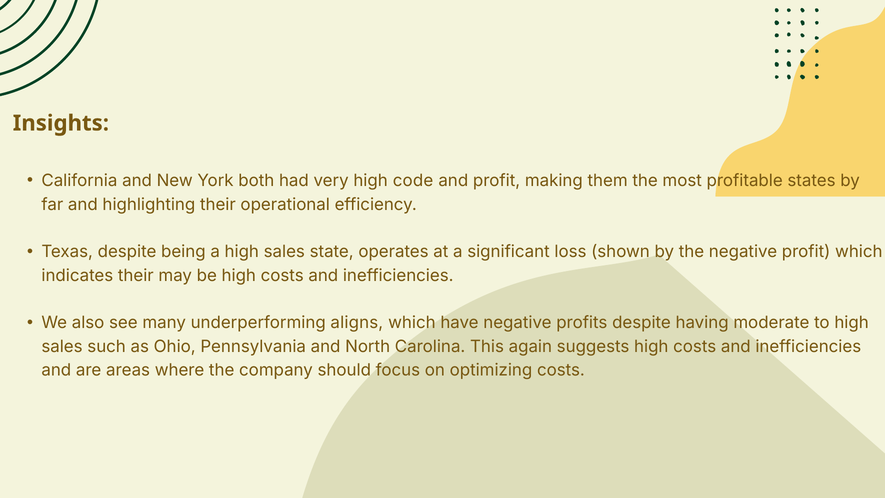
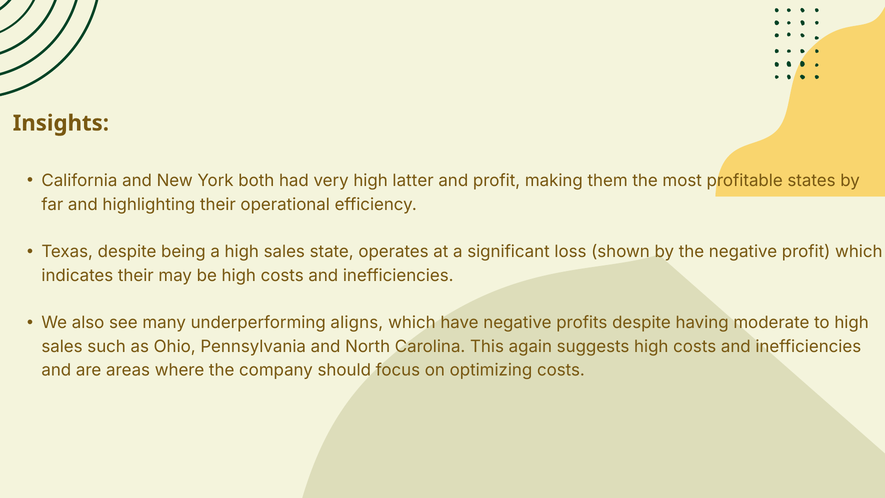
code: code -> latter
